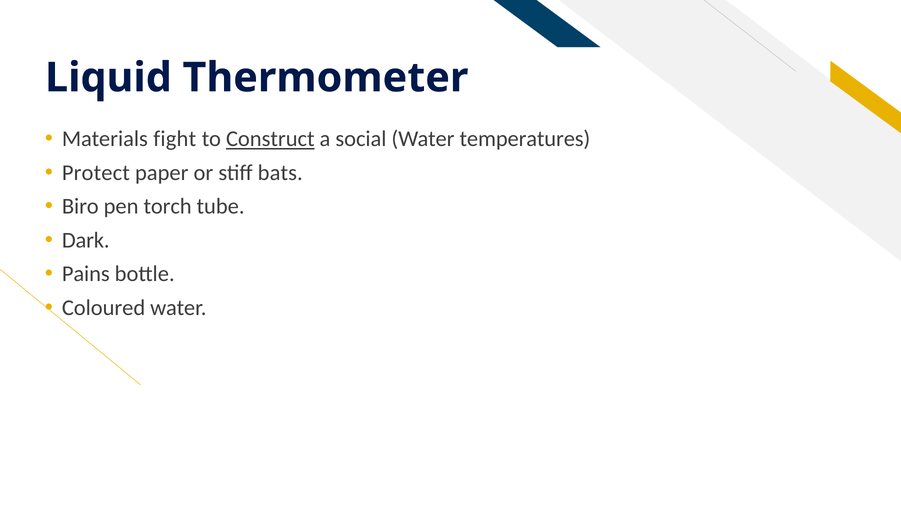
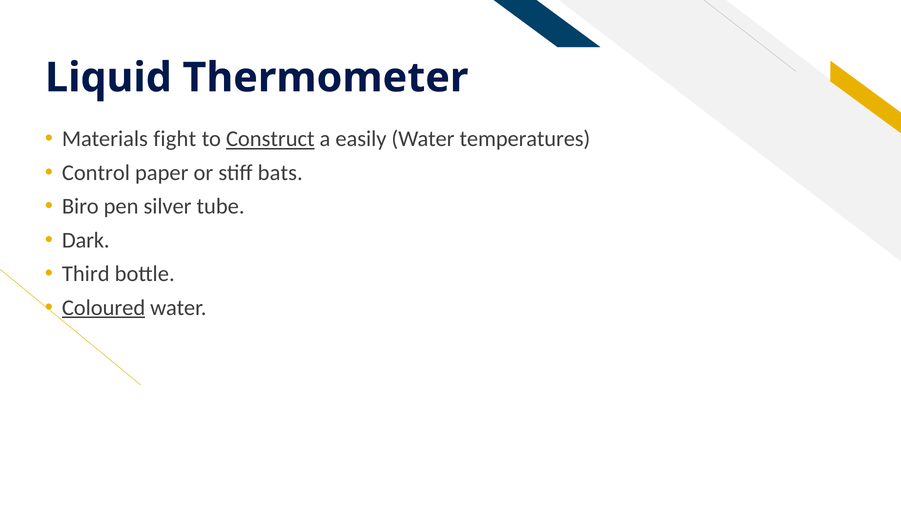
social: social -> easily
Protect: Protect -> Control
torch: torch -> silver
Pains: Pains -> Third
Coloured underline: none -> present
